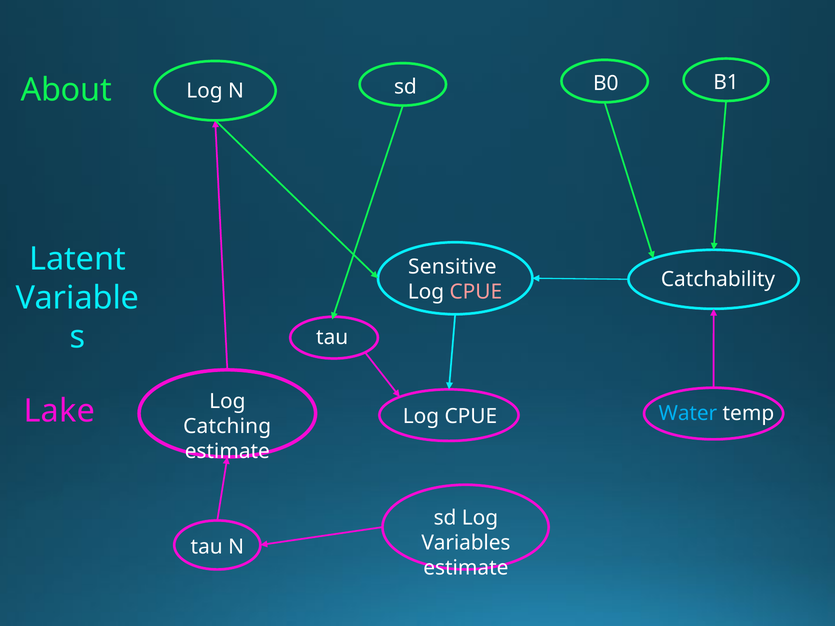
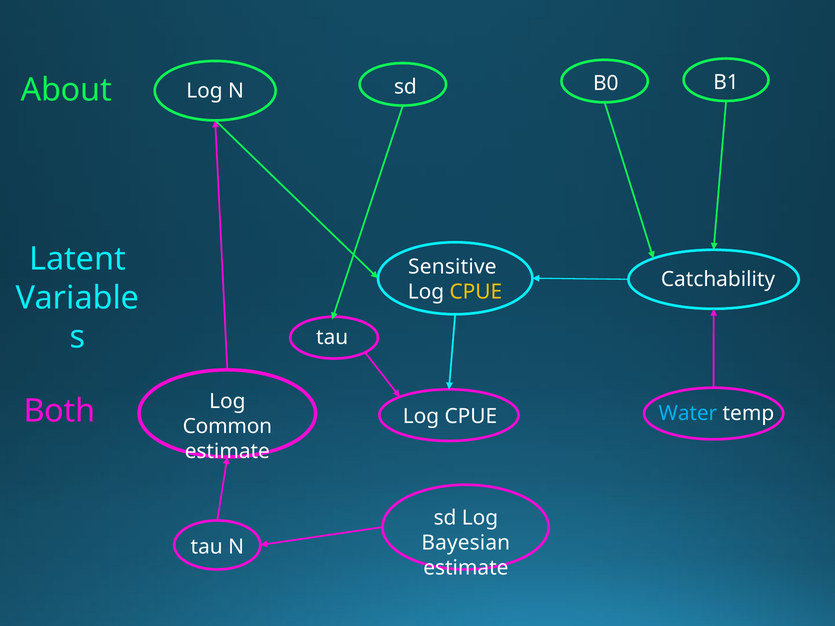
CPUE at (476, 292) colour: pink -> yellow
Lake: Lake -> Both
Catching: Catching -> Common
Variables: Variables -> Bayesian
